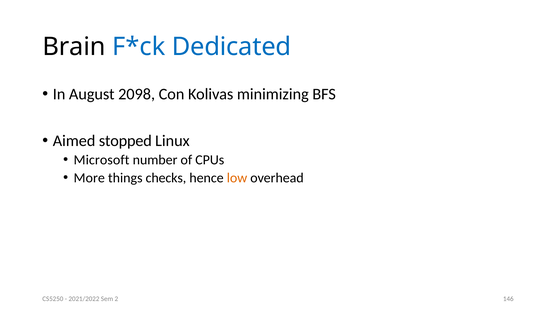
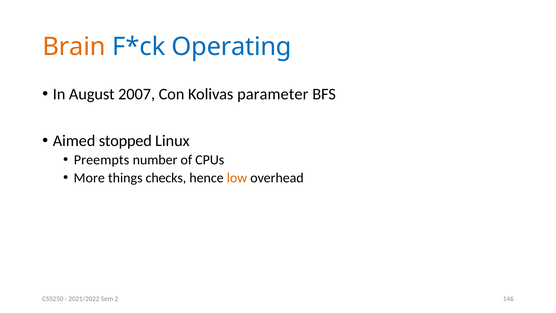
Brain colour: black -> orange
Dedicated: Dedicated -> Operating
2098: 2098 -> 2007
minimizing: minimizing -> parameter
Microsoft: Microsoft -> Preempts
